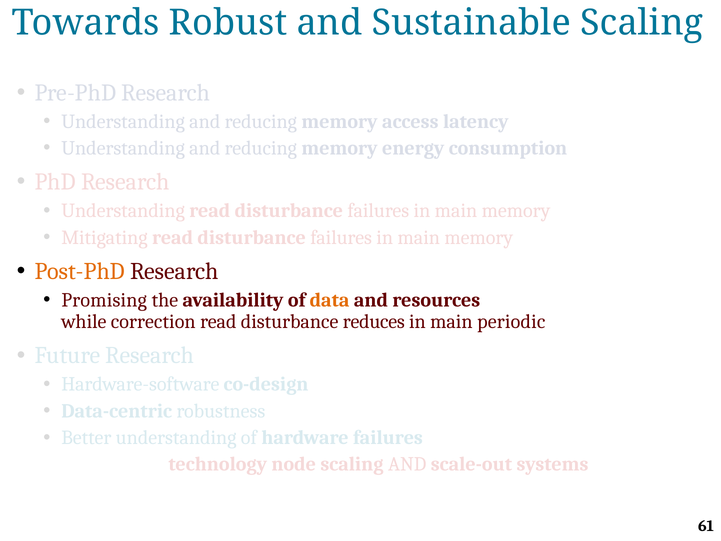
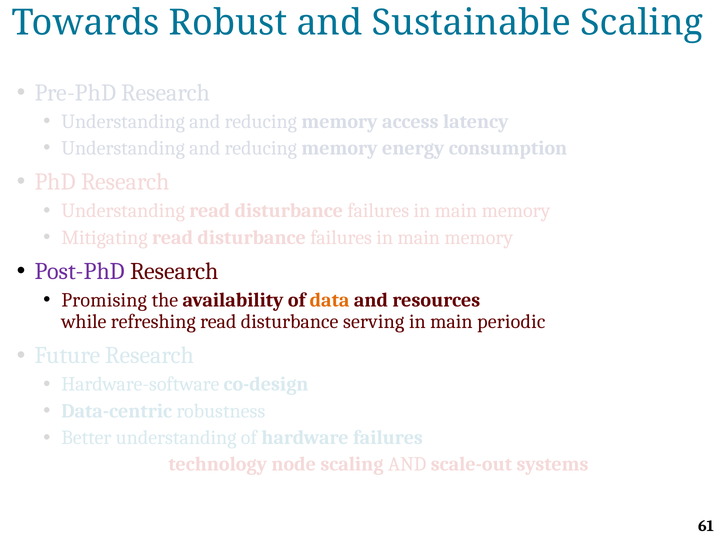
Post-PhD colour: orange -> purple
correction: correction -> refreshing
reduces: reduces -> serving
